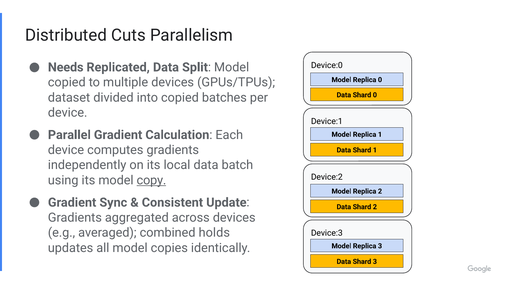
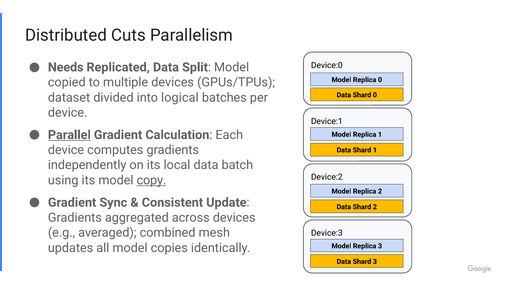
into copied: copied -> logical
Parallel underline: none -> present
holds: holds -> mesh
